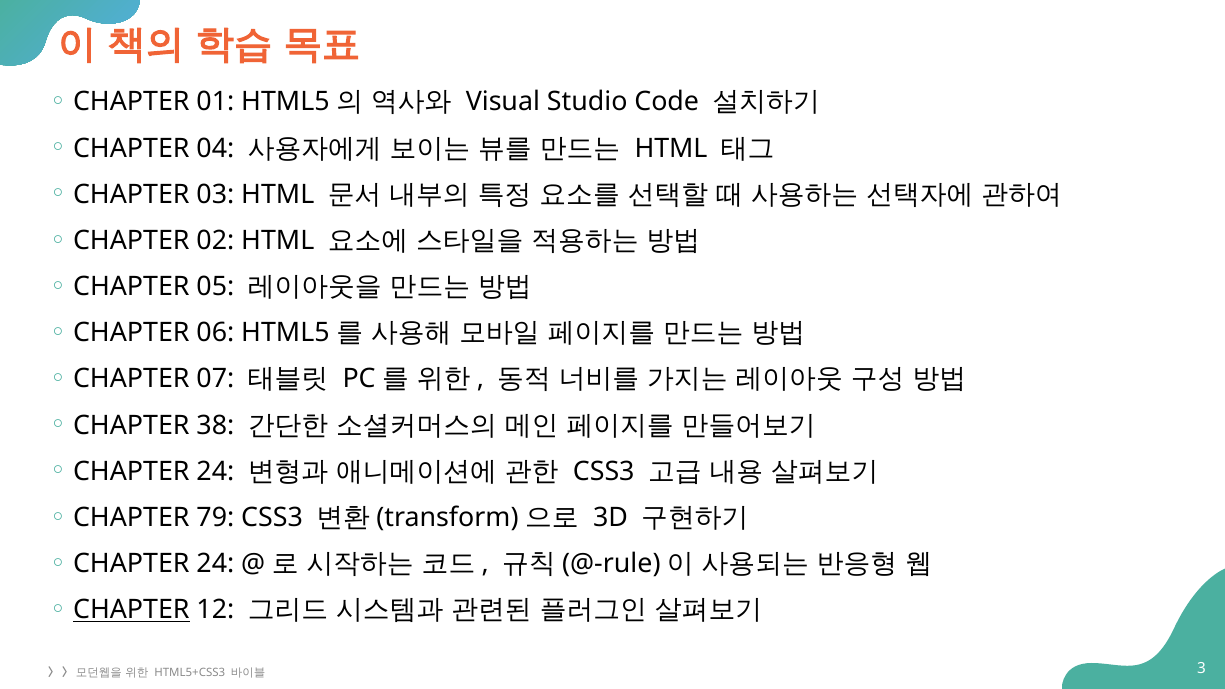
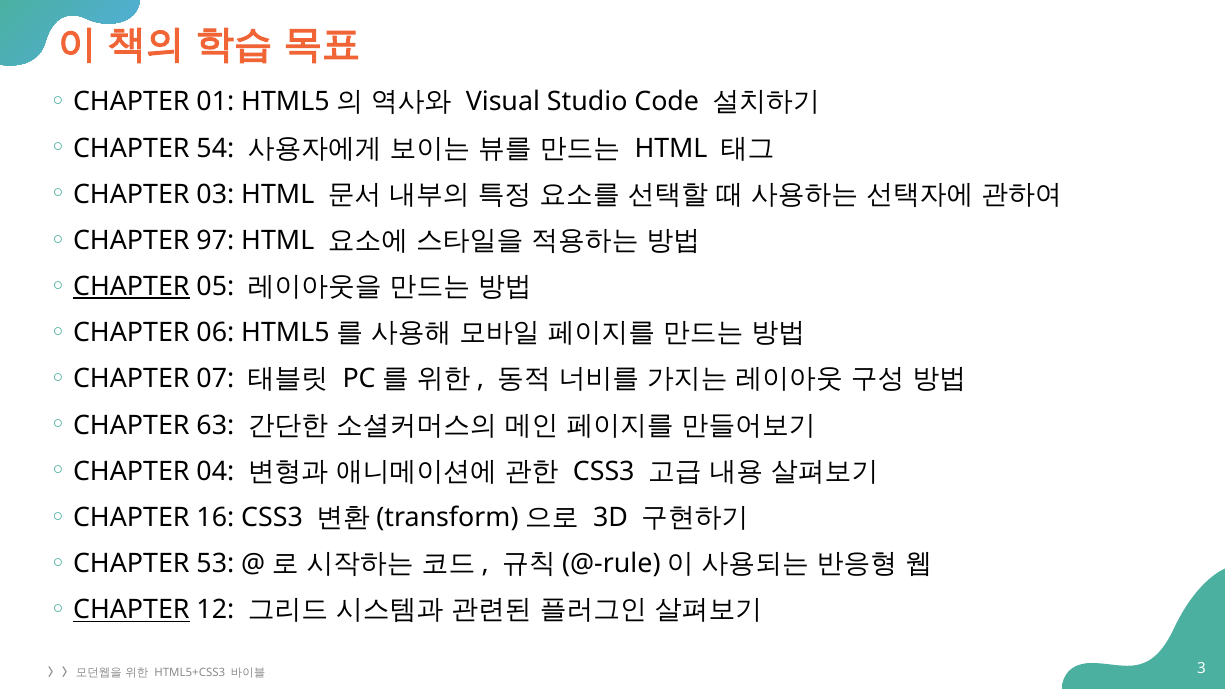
04: 04 -> 54
02: 02 -> 97
CHAPTER at (131, 287) underline: none -> present
38: 38 -> 63
24 at (215, 472): 24 -> 04
79: 79 -> 16
24 at (215, 564): 24 -> 53
